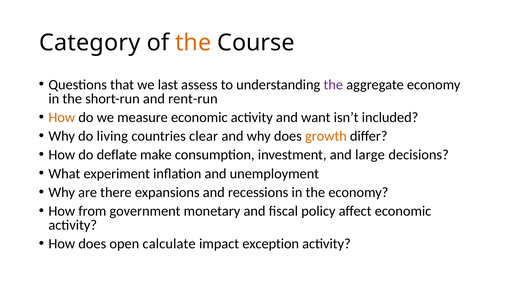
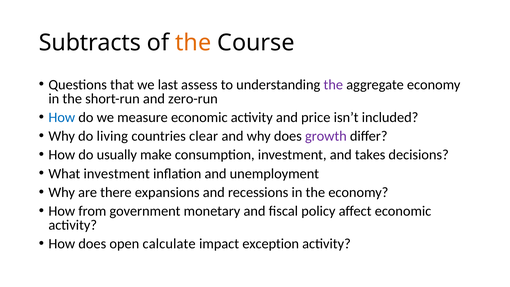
Category: Category -> Subtracts
rent-run: rent-run -> zero-run
How at (62, 117) colour: orange -> blue
want: want -> price
growth colour: orange -> purple
deflate: deflate -> usually
large: large -> takes
What experiment: experiment -> investment
